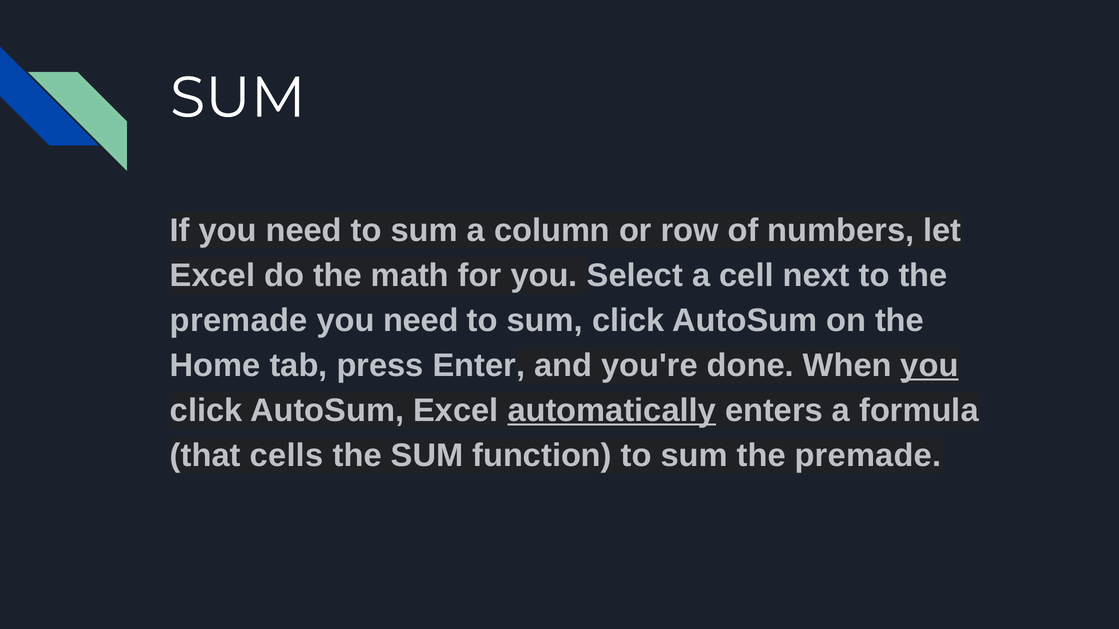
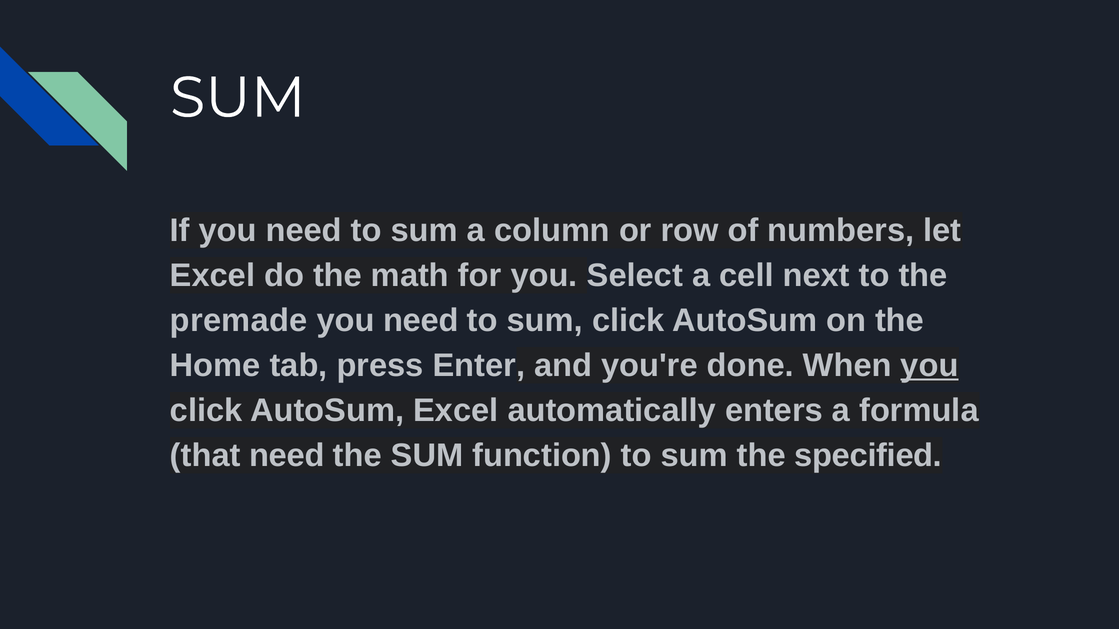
automatically underline: present -> none
that cells: cells -> need
sum the premade: premade -> specified
